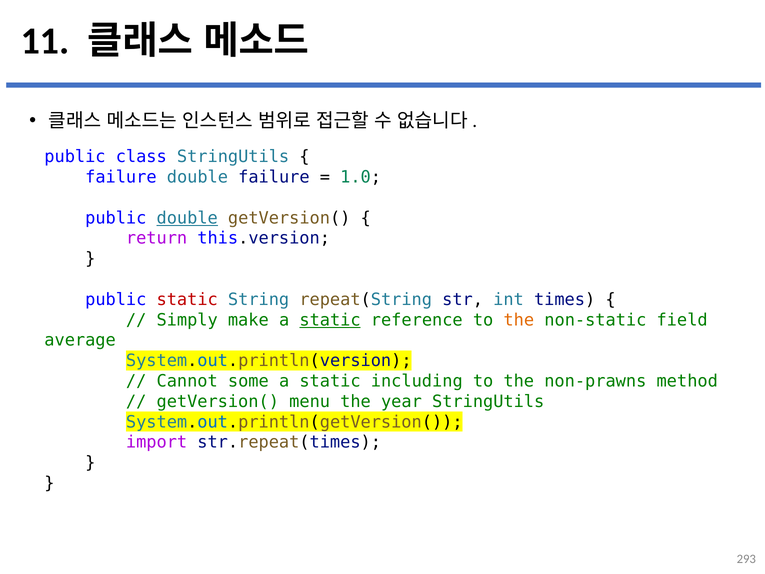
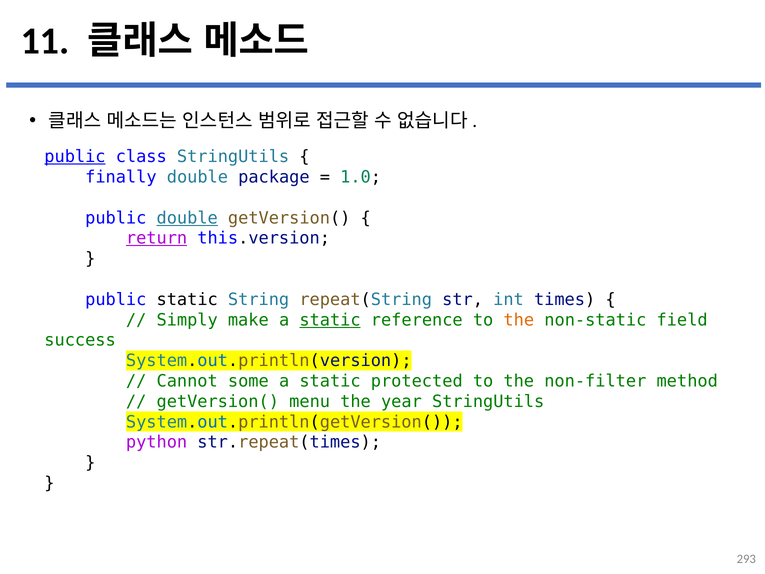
public at (75, 157) underline: none -> present
failure at (121, 177): failure -> finally
double failure: failure -> package
return underline: none -> present
static at (187, 299) colour: red -> black
average: average -> success
including: including -> protected
non-prawns: non-prawns -> non-filter
import: import -> python
